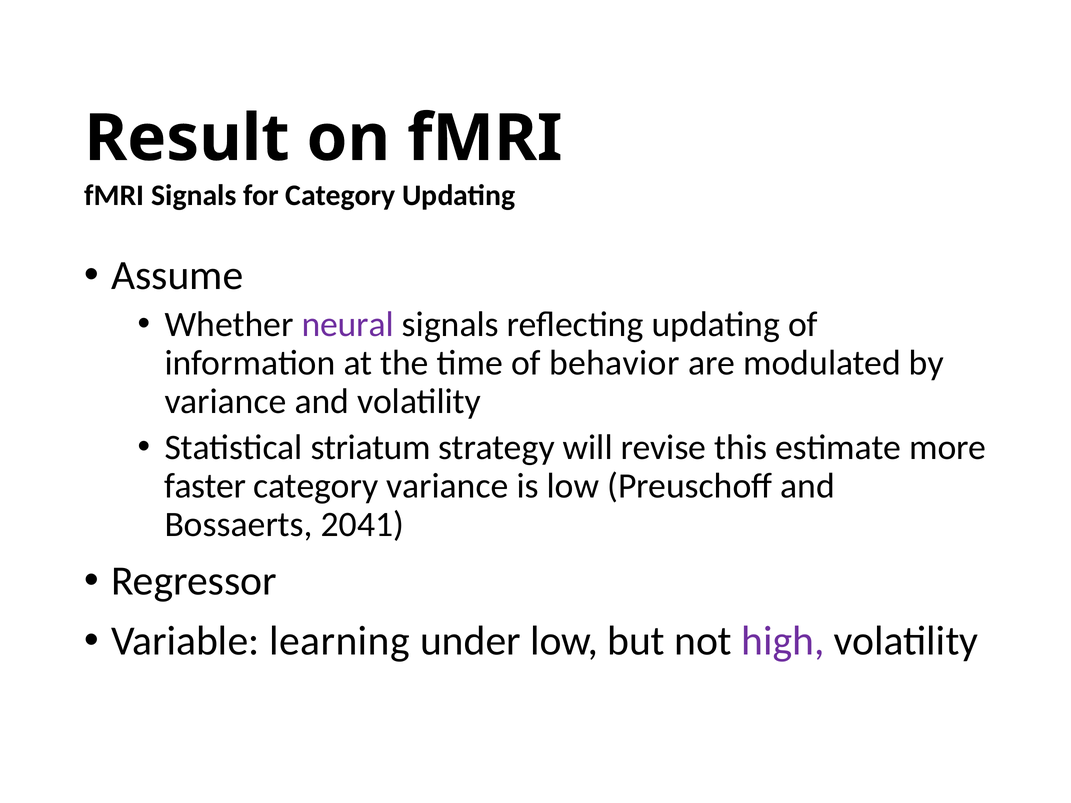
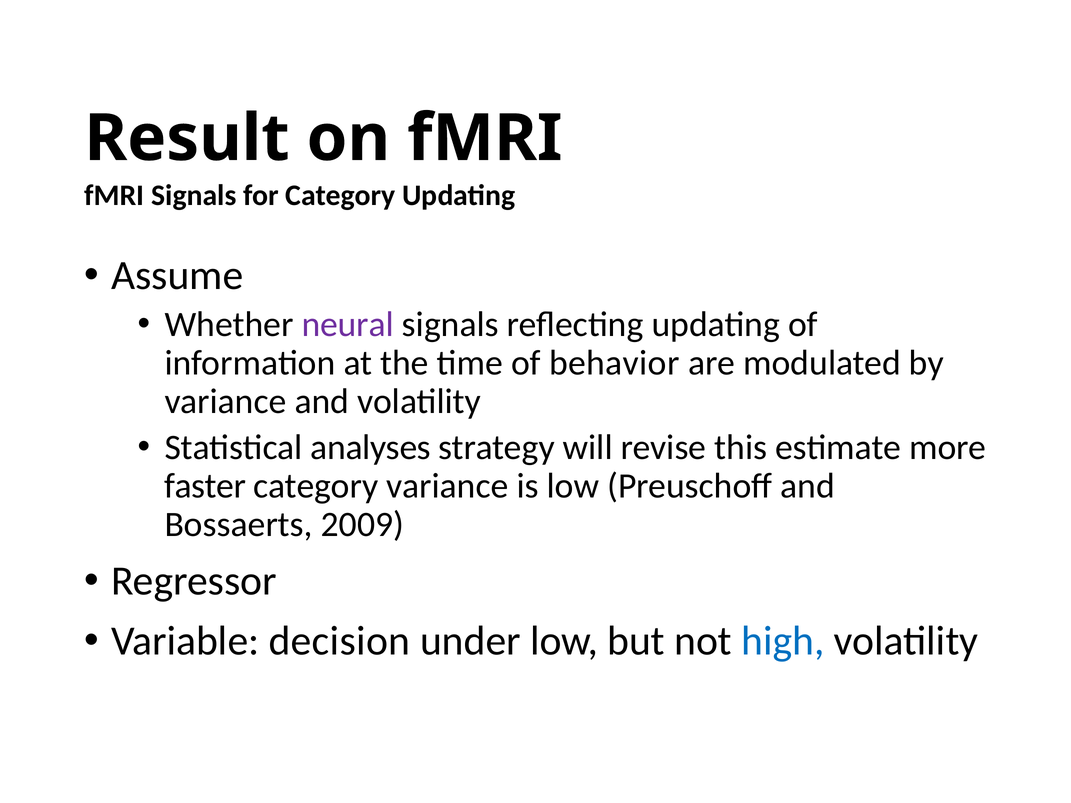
striatum: striatum -> analyses
2041: 2041 -> 2009
learning: learning -> decision
high colour: purple -> blue
